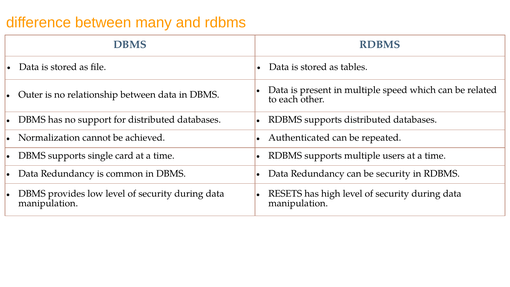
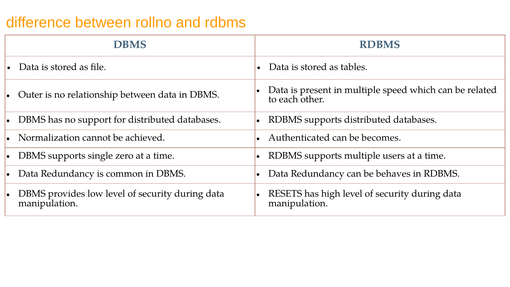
many: many -> rollno
repeated: repeated -> becomes
card: card -> zero
be security: security -> behaves
